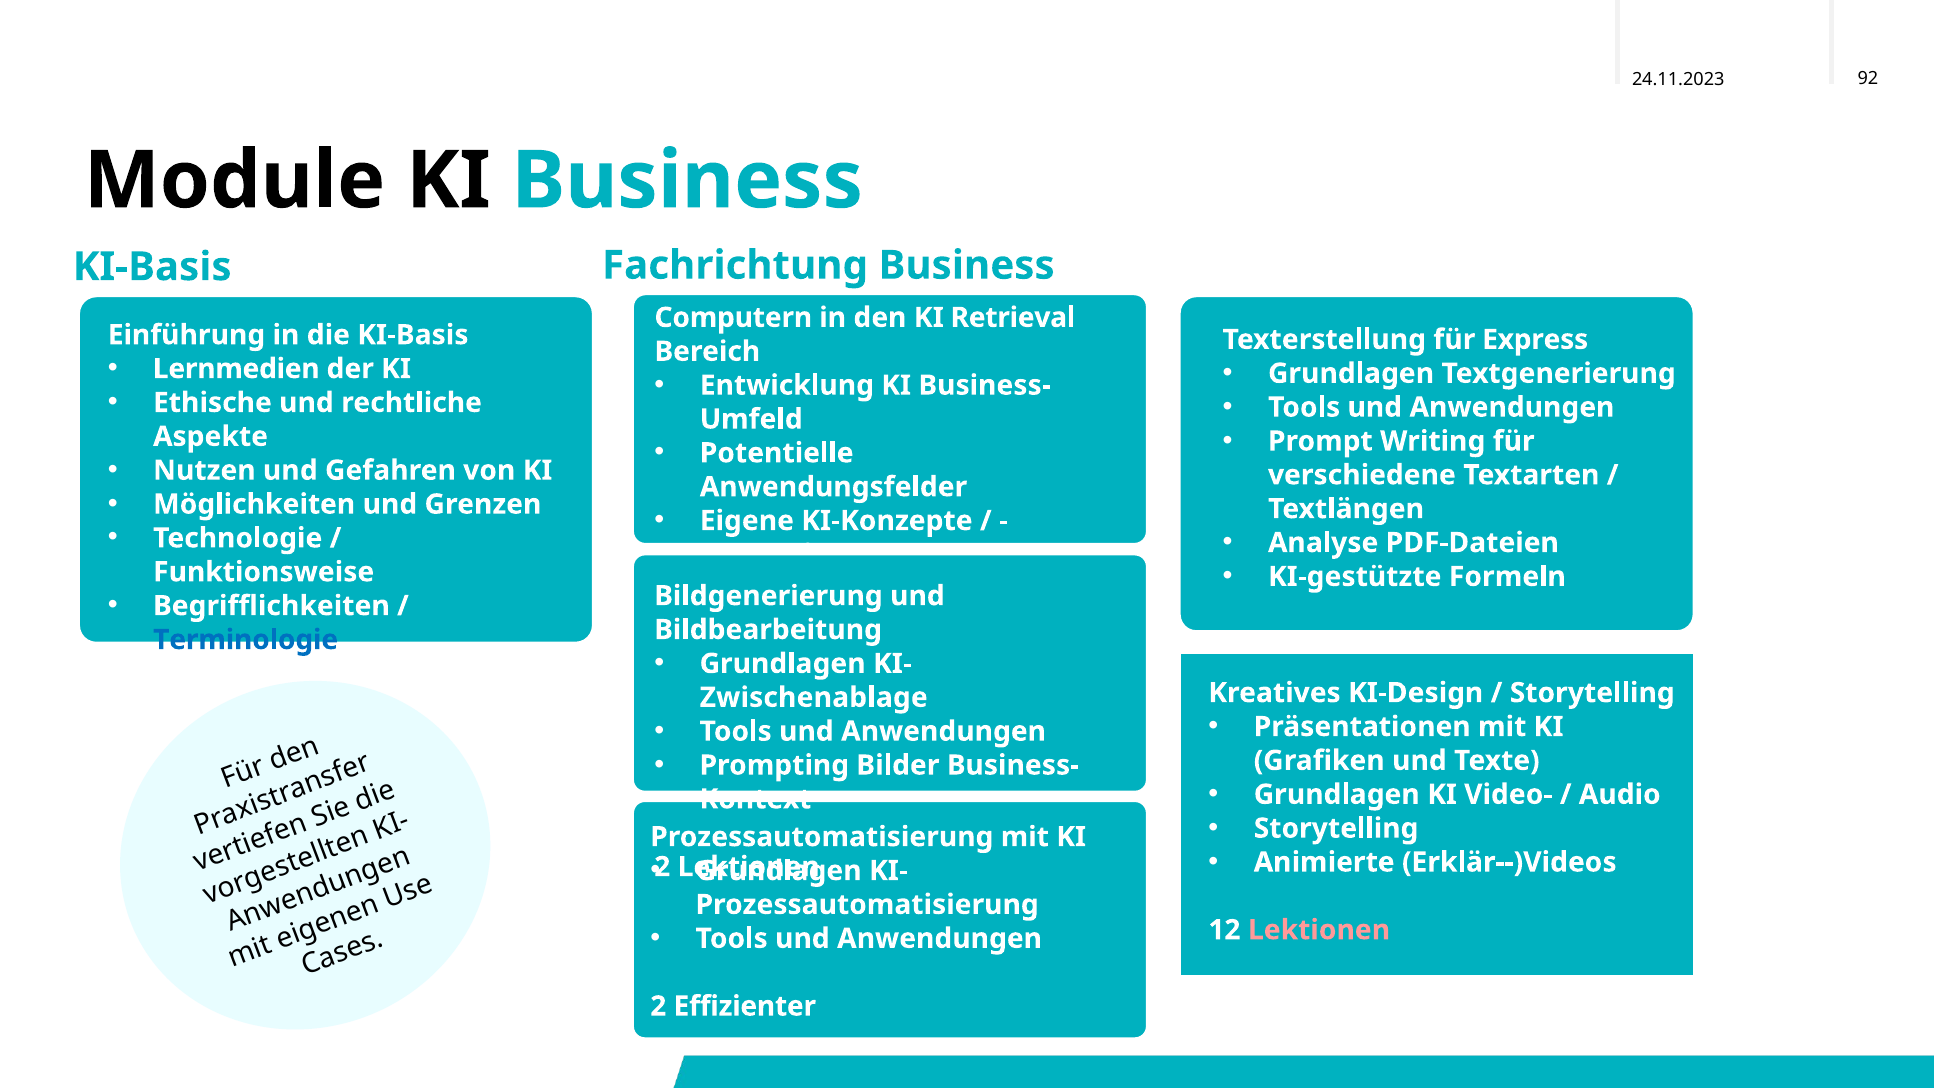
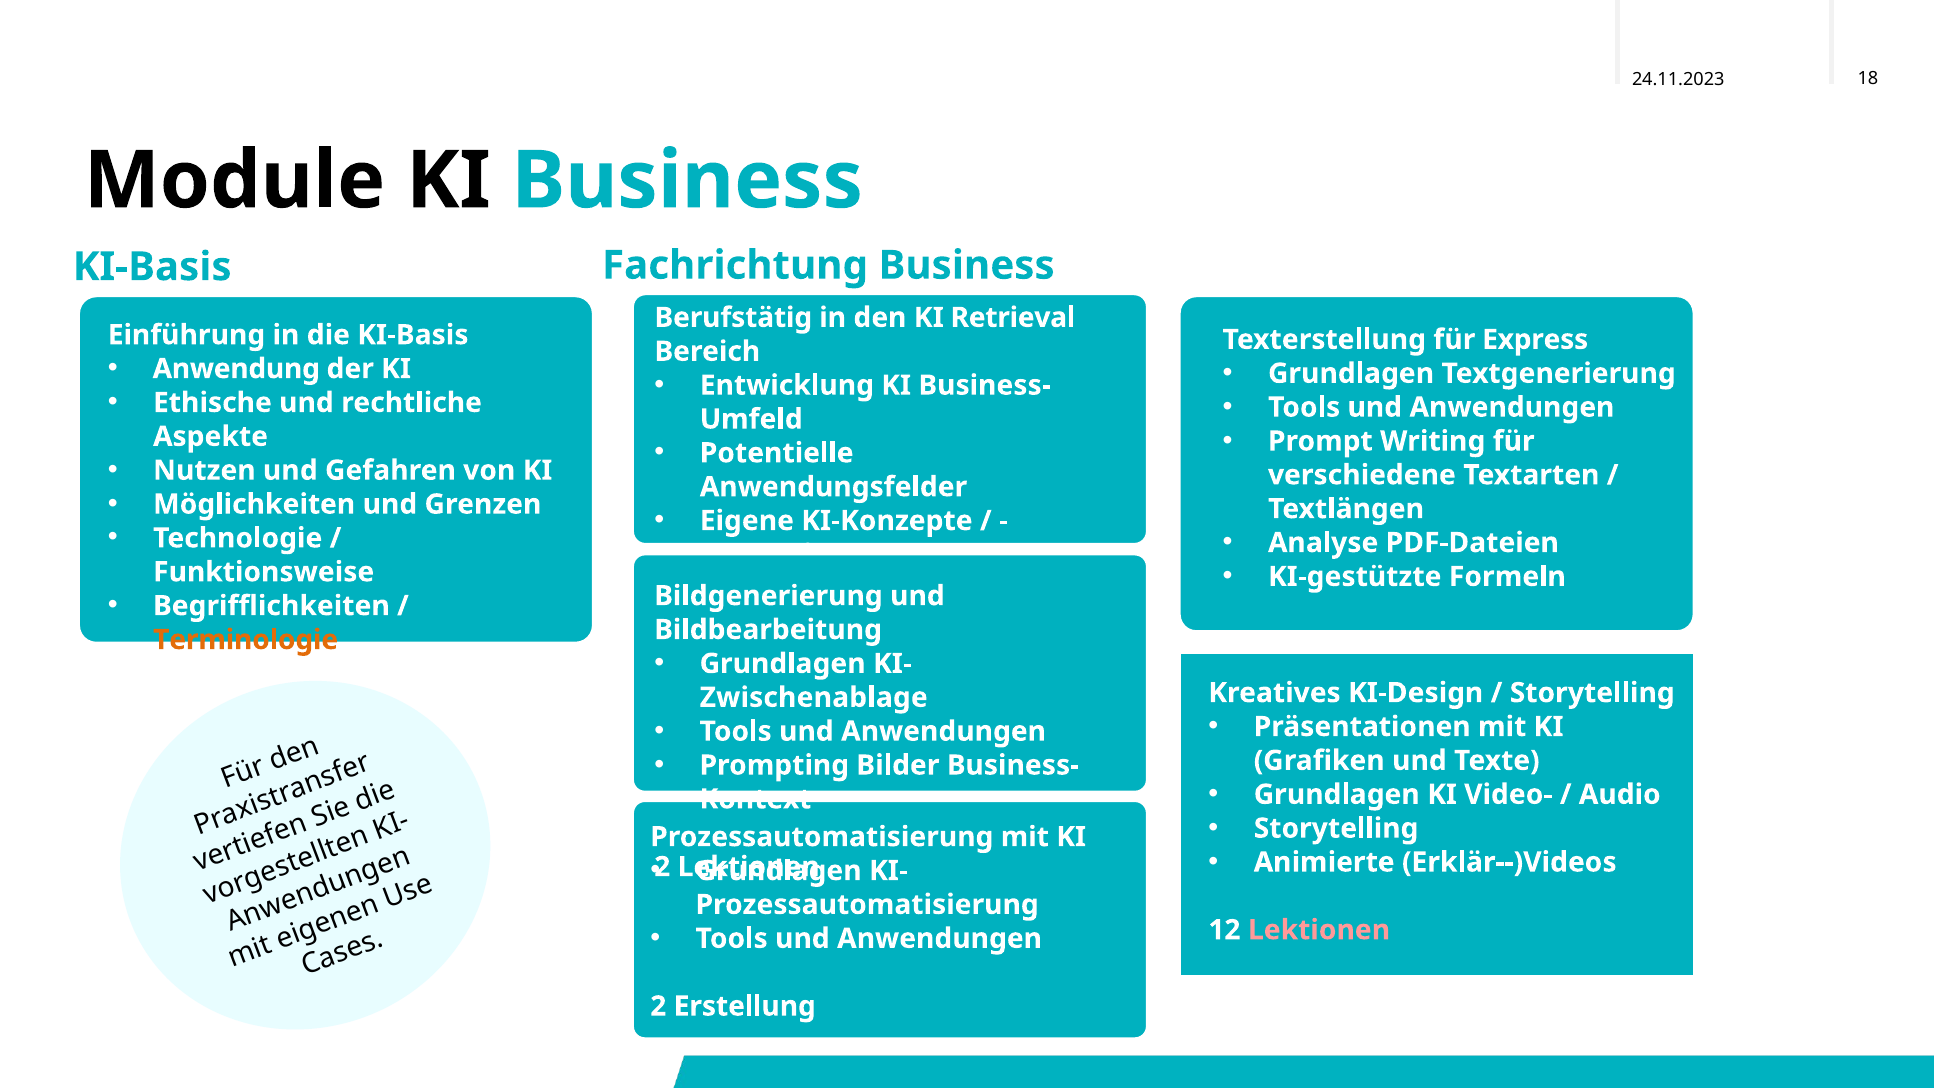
92: 92 -> 18
Computern: Computern -> Berufstätig
Lernmedien: Lernmedien -> Anwendung
Terminologie colour: blue -> orange
Effizienter: Effizienter -> Erstellung
